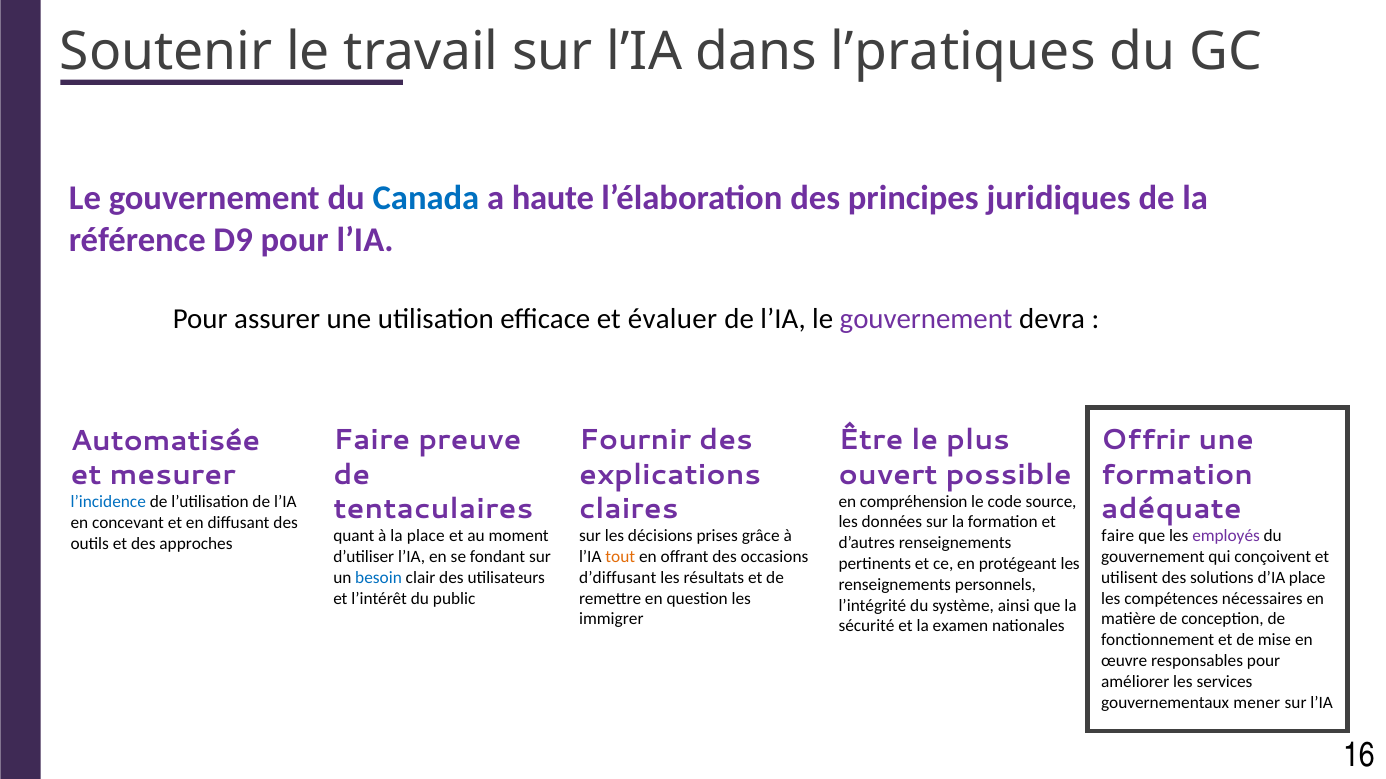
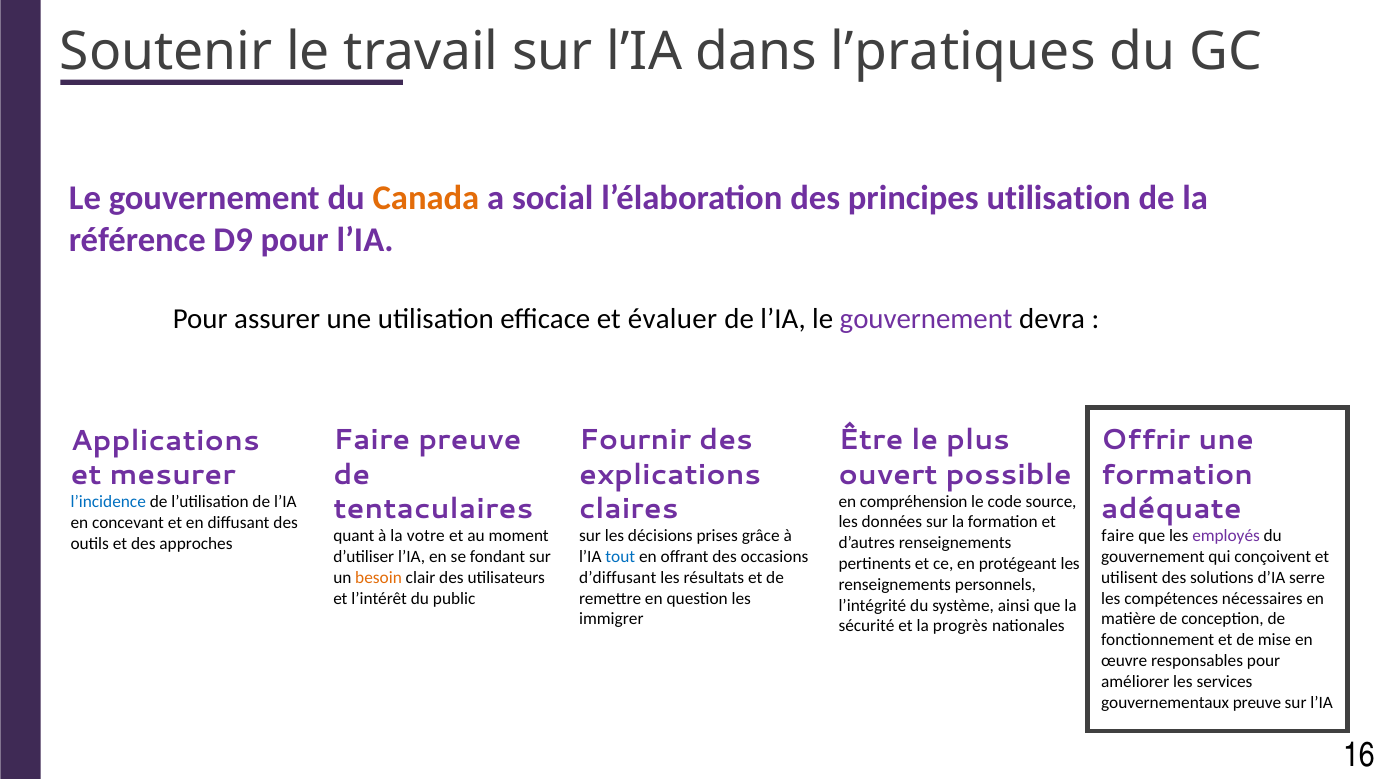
Canada colour: blue -> orange
haute: haute -> social
principes juridiques: juridiques -> utilisation
Automatisée: Automatisée -> Applications
la place: place -> votre
tout colour: orange -> blue
besoin colour: blue -> orange
d’IA place: place -> serre
examen: examen -> progrès
gouvernementaux mener: mener -> preuve
